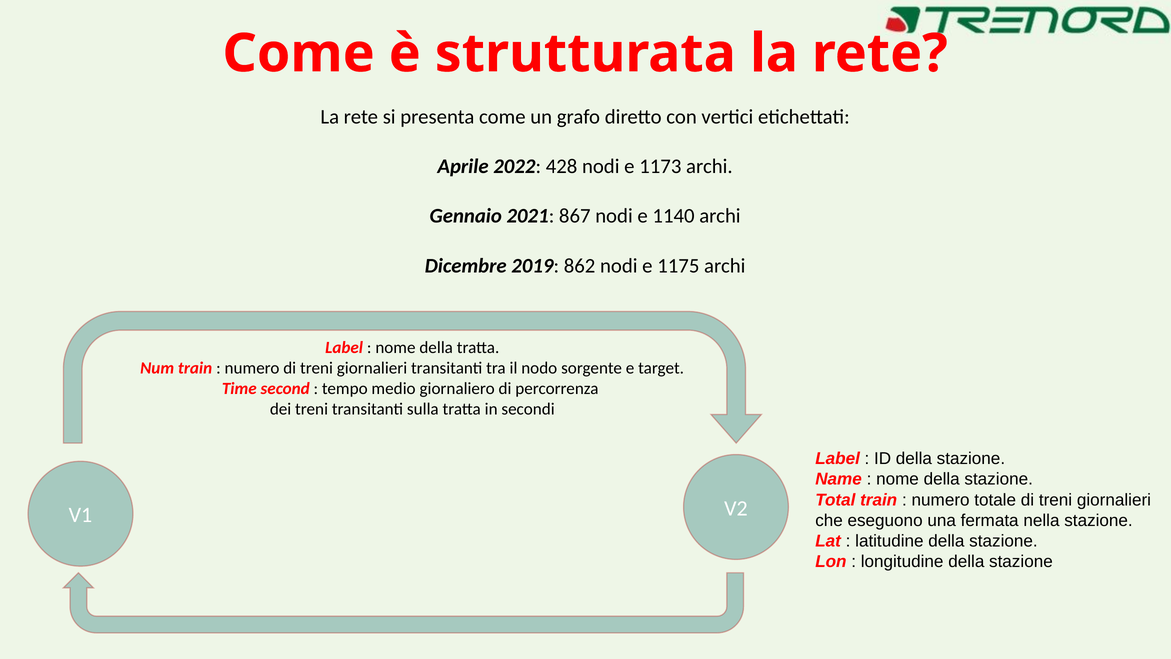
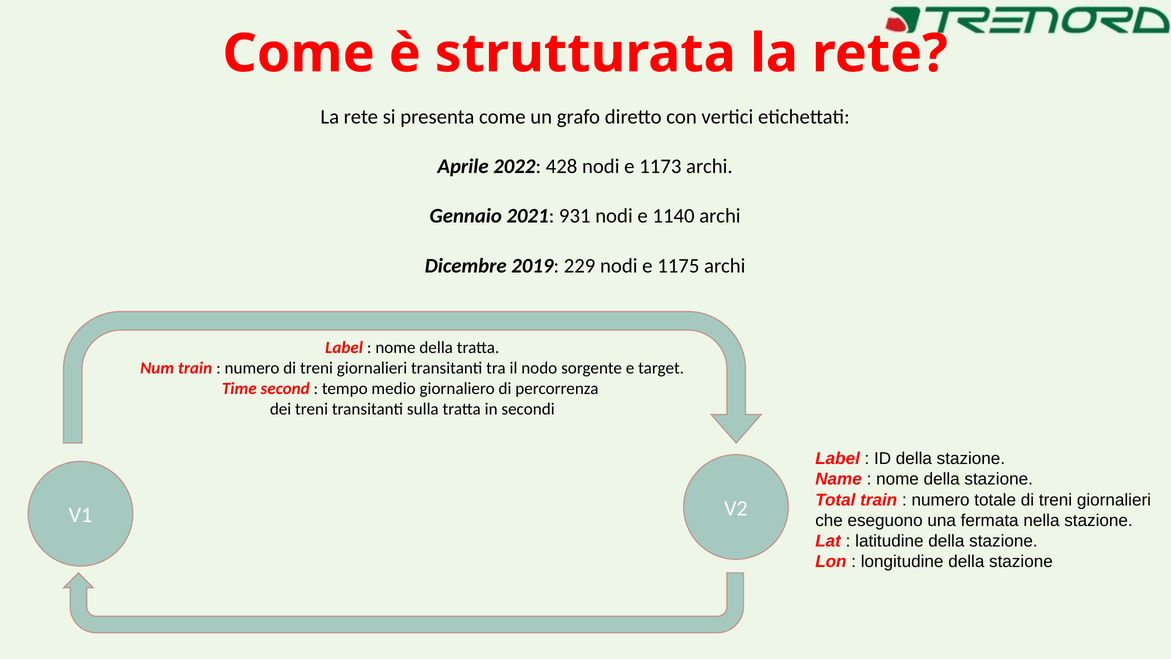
867: 867 -> 931
862: 862 -> 229
